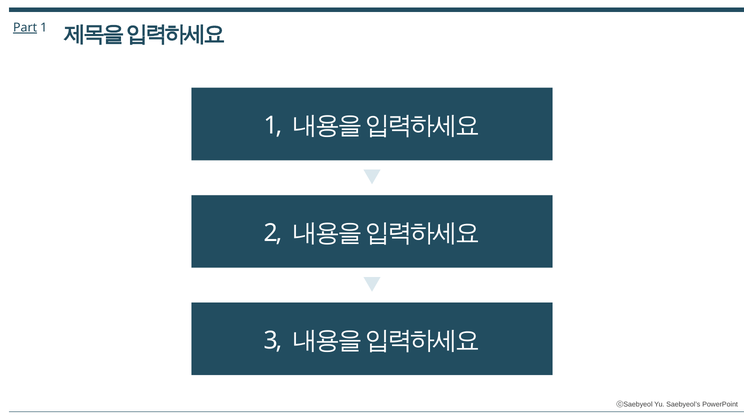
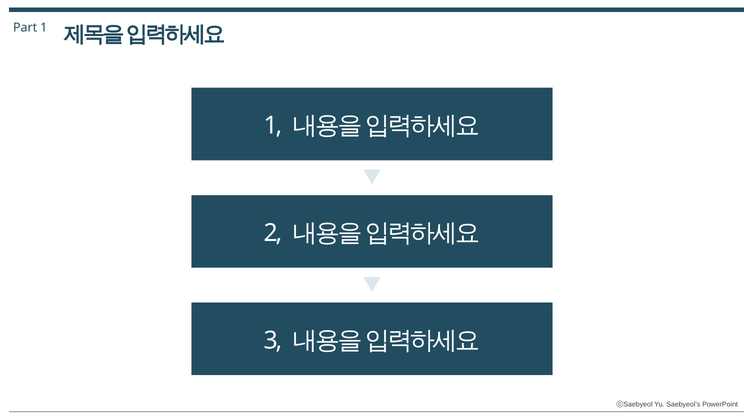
Part underline: present -> none
